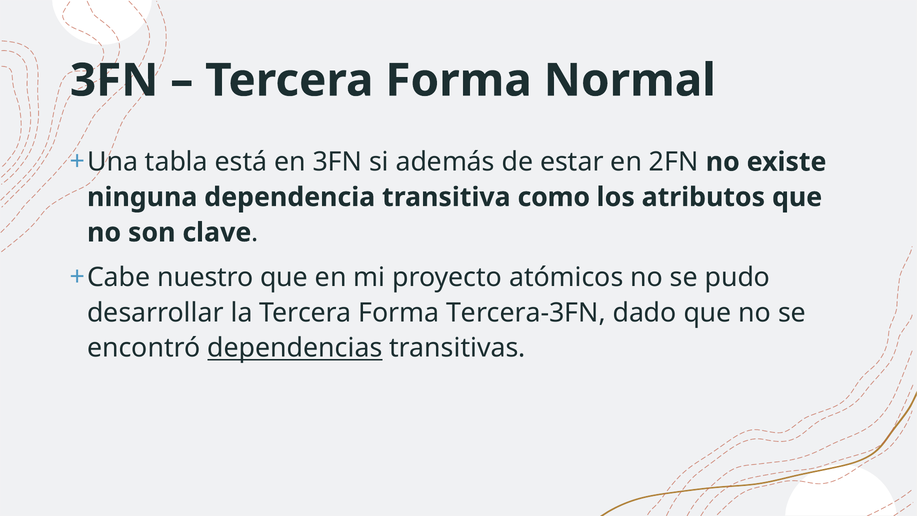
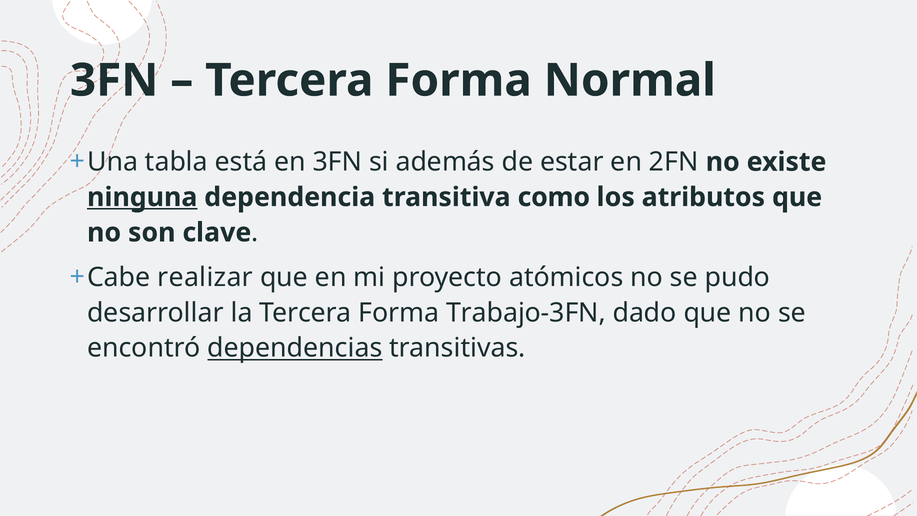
ninguna underline: none -> present
nuestro: nuestro -> realizar
Tercera-3FN: Tercera-3FN -> Trabajo-3FN
